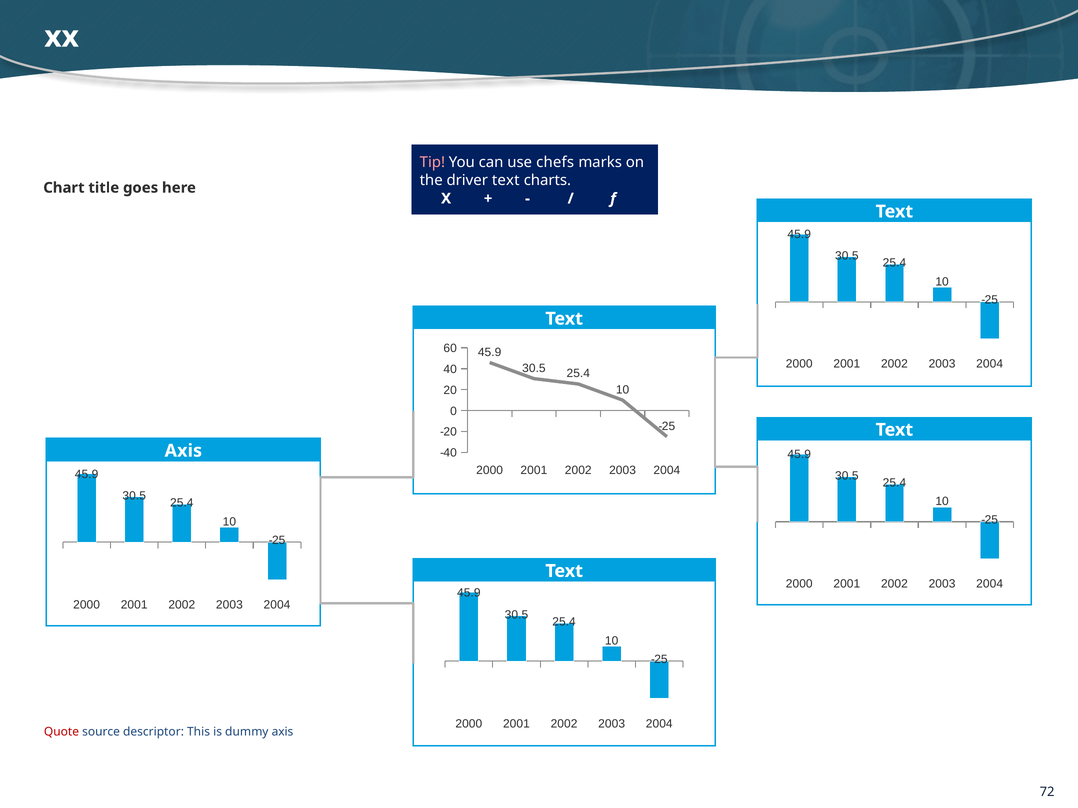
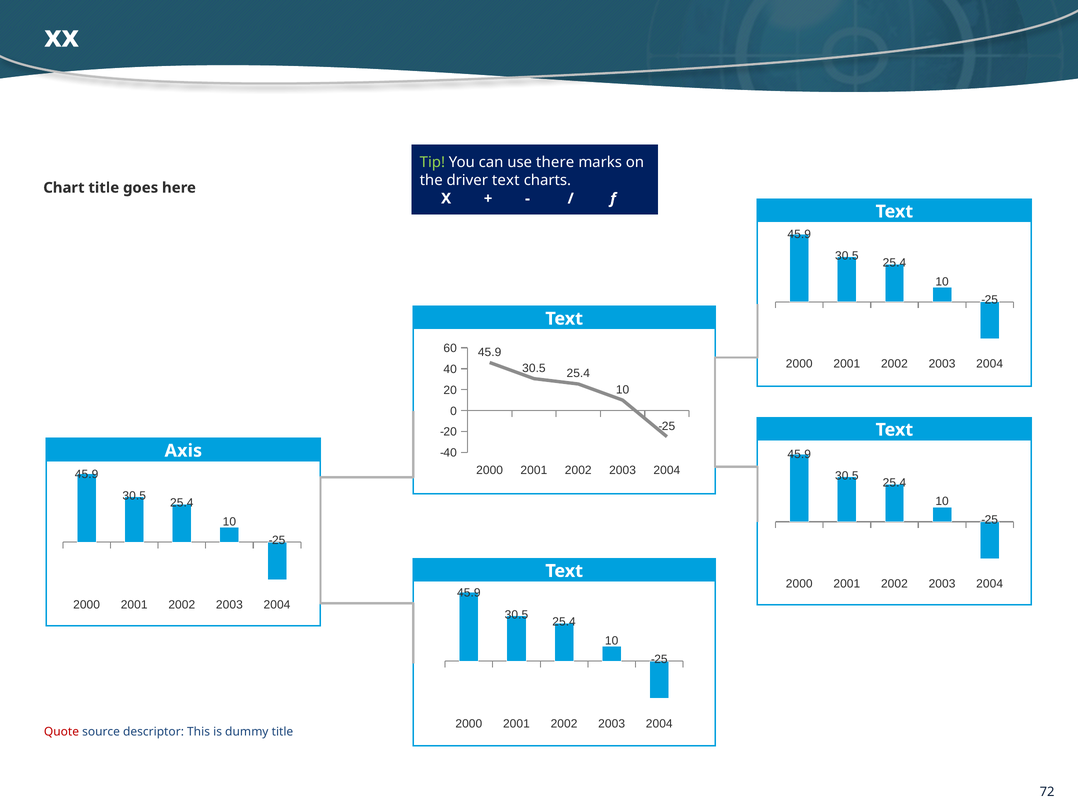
Tip colour: pink -> light green
chefs: chefs -> there
dummy axis: axis -> title
